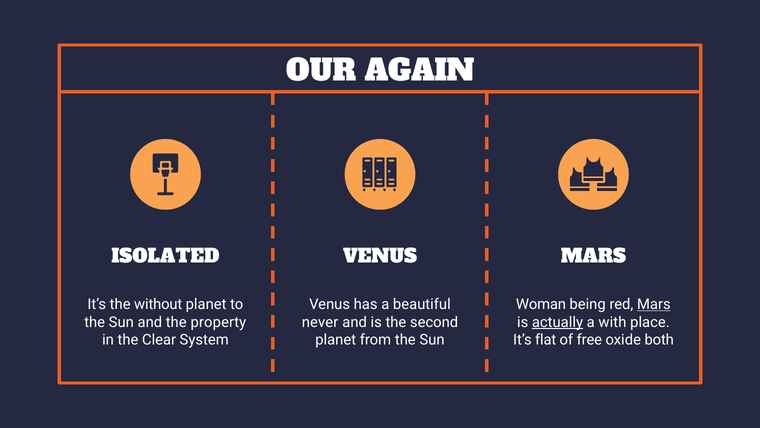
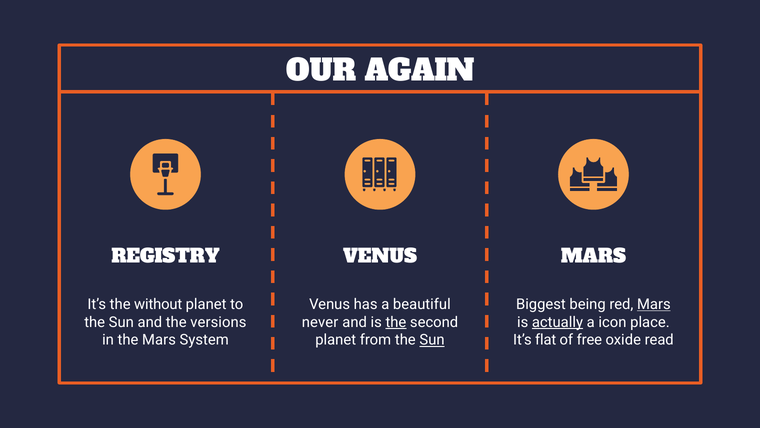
ISOLATED: ISOLATED -> REGISTRY
Woman: Woman -> Biggest
property: property -> versions
the at (396, 322) underline: none -> present
with: with -> icon
the Clear: Clear -> Mars
Sun at (432, 340) underline: none -> present
both: both -> read
